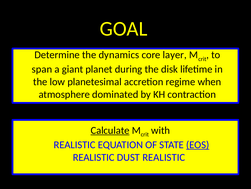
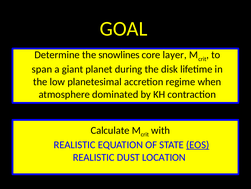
dynamics: dynamics -> snowlines
Calculate underline: present -> none
DUST REALISTIC: REALISTIC -> LOCATION
